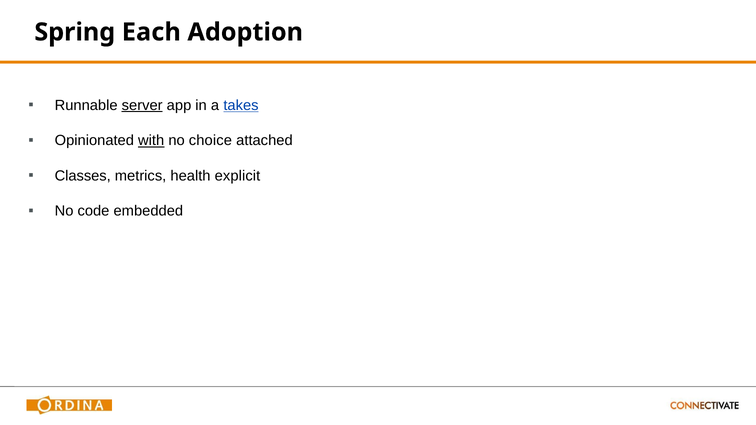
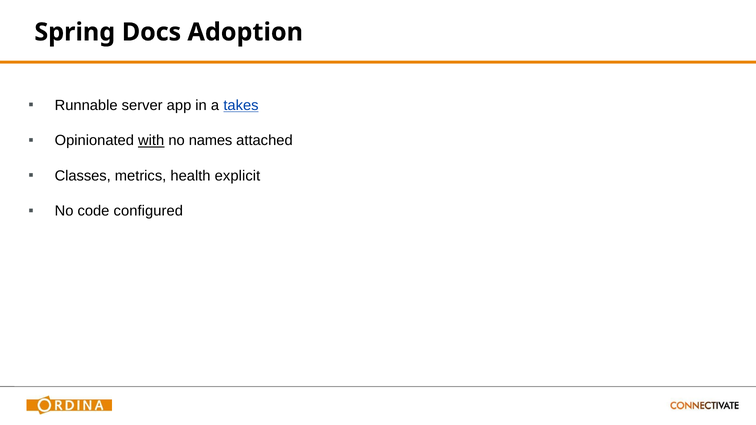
Each: Each -> Docs
server underline: present -> none
choice: choice -> names
embedded: embedded -> configured
